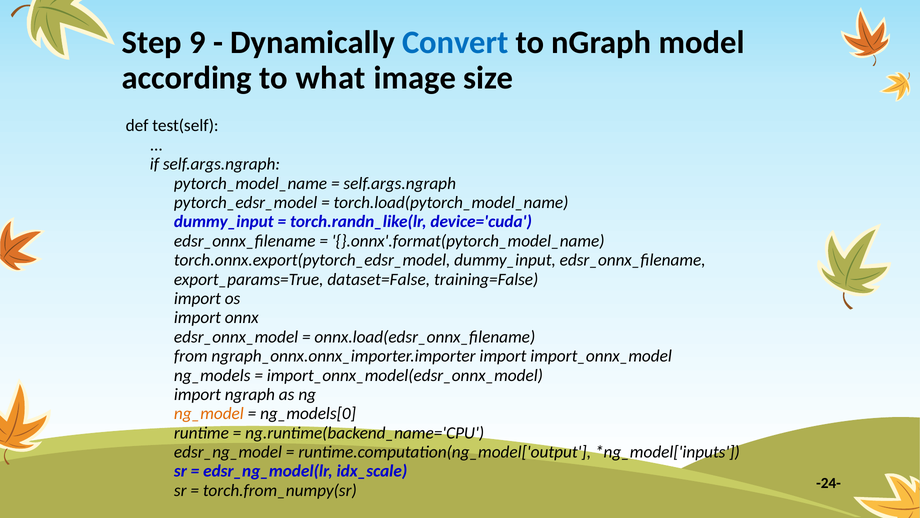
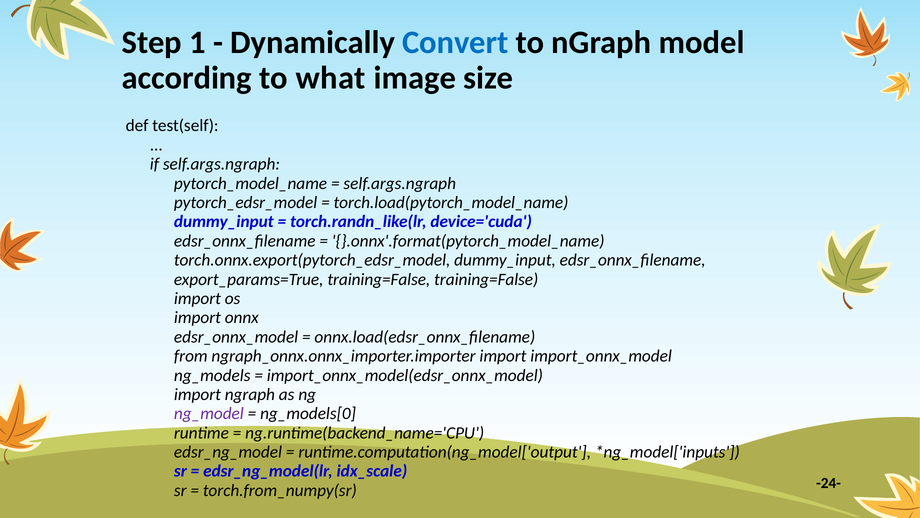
9: 9 -> 1
export_params=True dataset=False: dataset=False -> training=False
ng_model colour: orange -> purple
